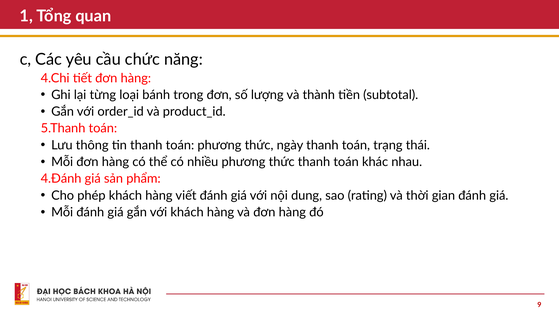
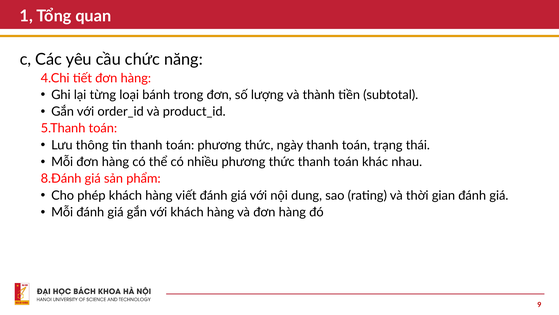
4.Đánh: 4.Đánh -> 8.Đánh
